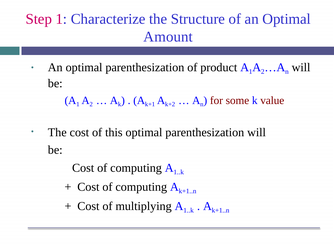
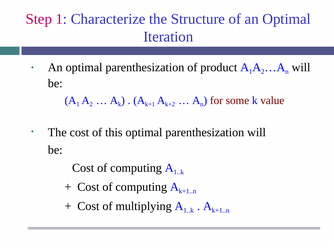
Amount: Amount -> Iteration
